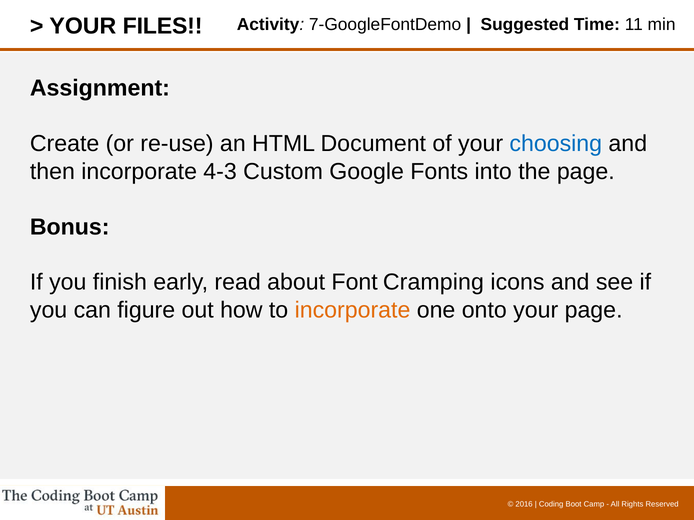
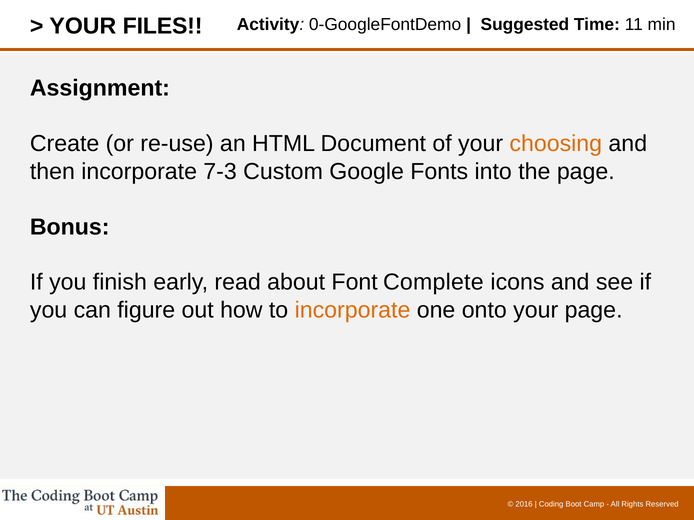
7-GoogleFontDemo: 7-GoogleFontDemo -> 0-GoogleFontDemo
choosing colour: blue -> orange
4-3: 4-3 -> 7-3
Cramping: Cramping -> Complete
